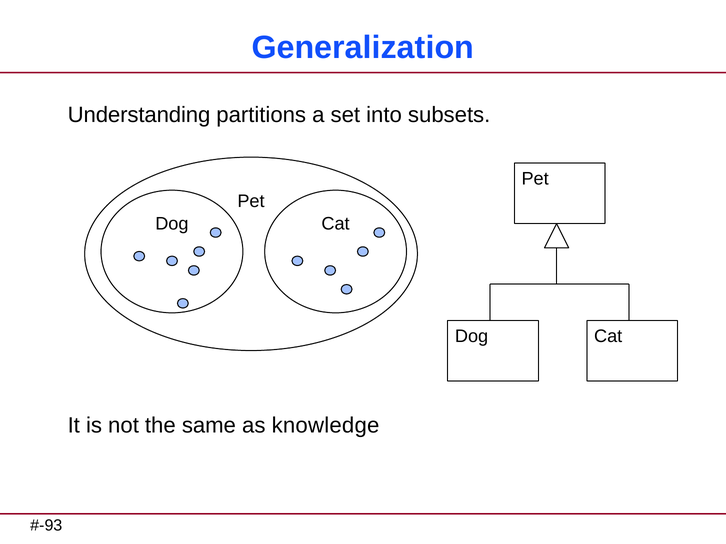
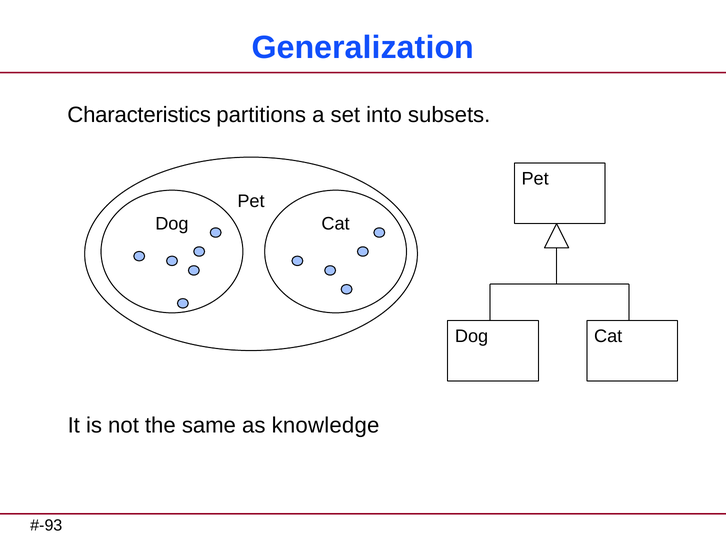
Understanding: Understanding -> Characteristics
